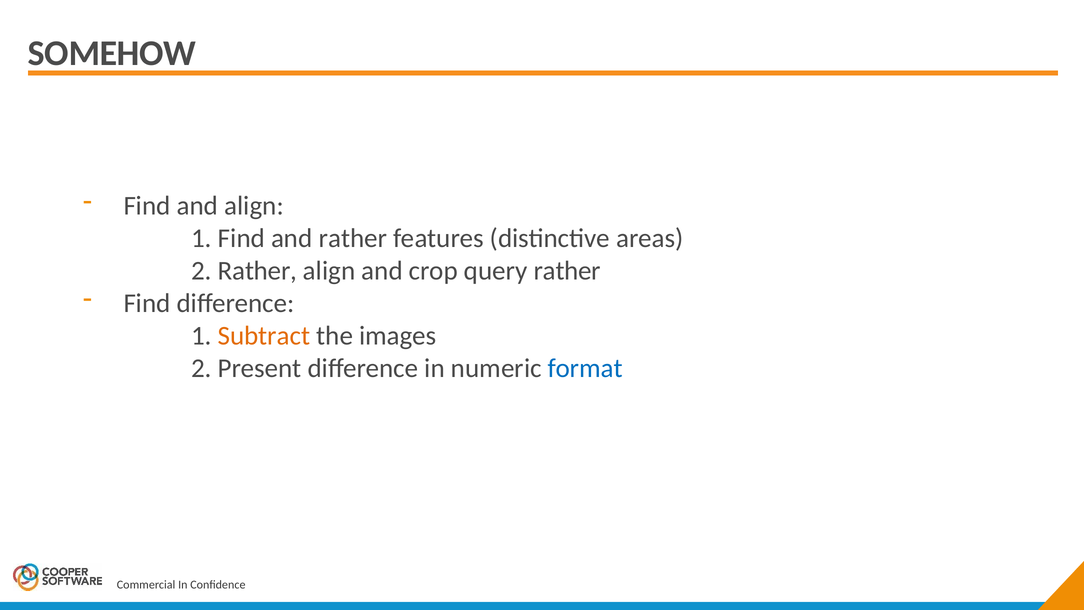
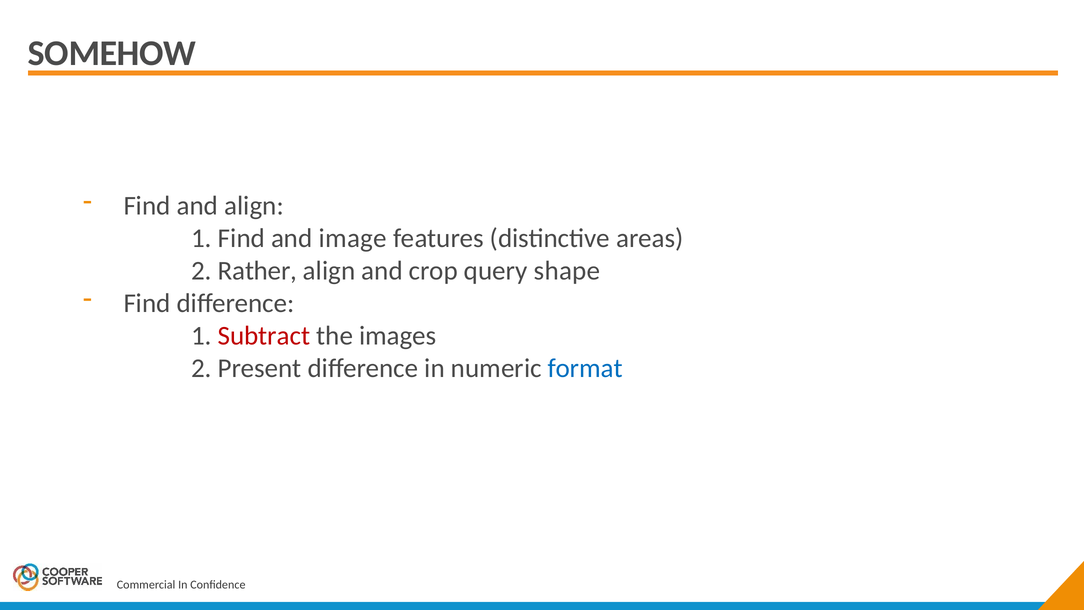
and rather: rather -> image
query rather: rather -> shape
Subtract colour: orange -> red
